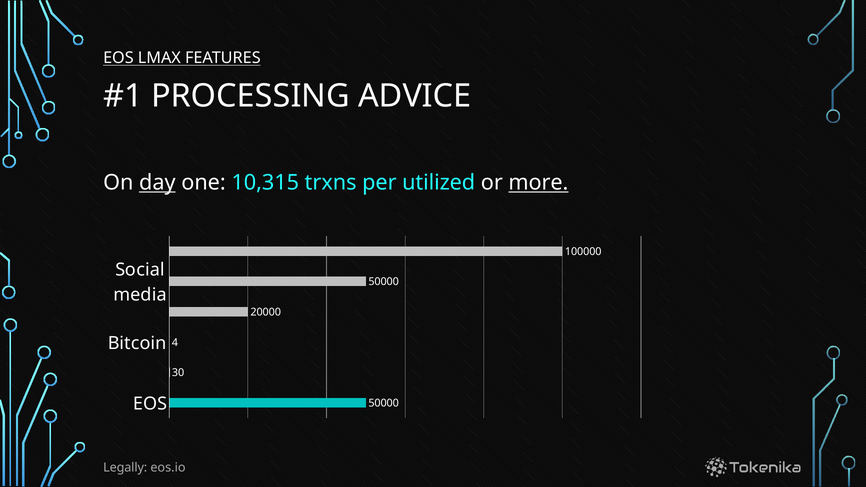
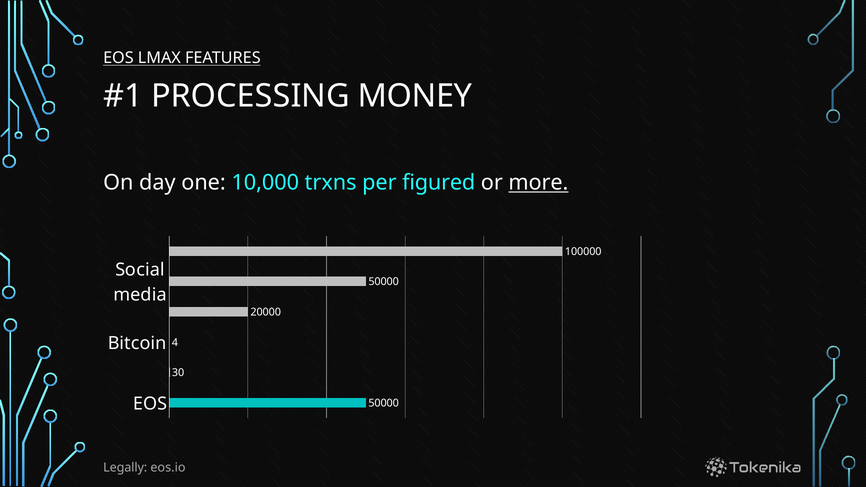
ADVICE: ADVICE -> MONEY
day underline: present -> none
10,315: 10,315 -> 10,000
utilized: utilized -> figured
